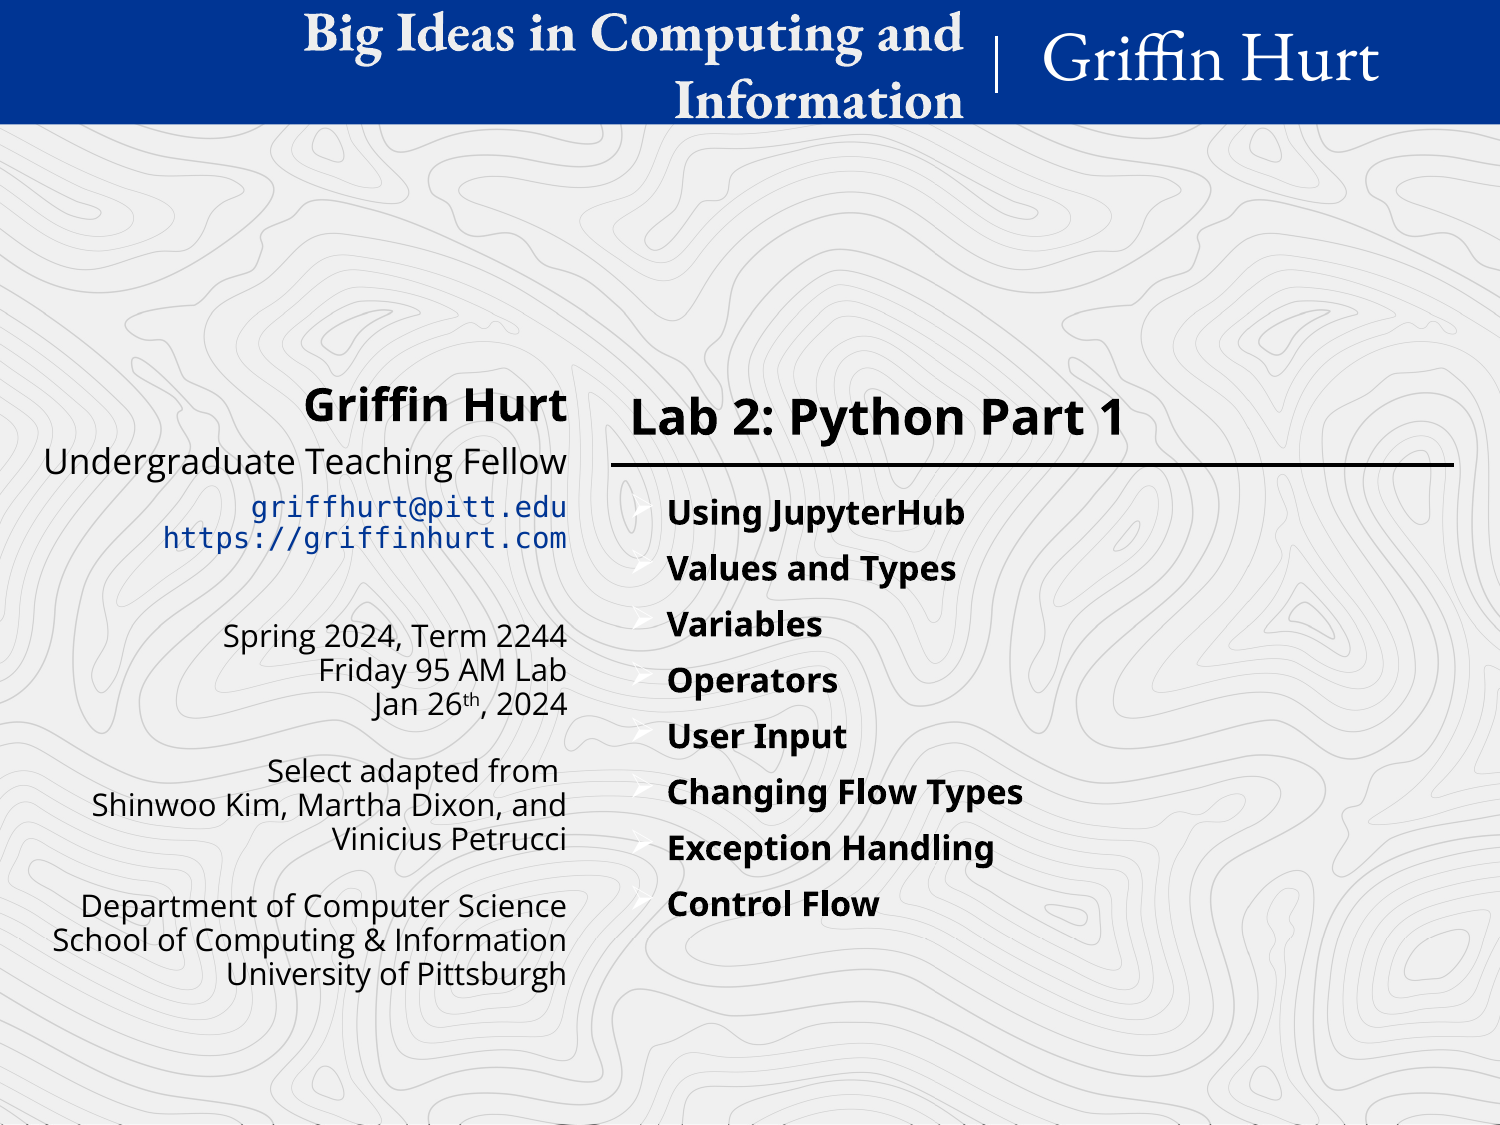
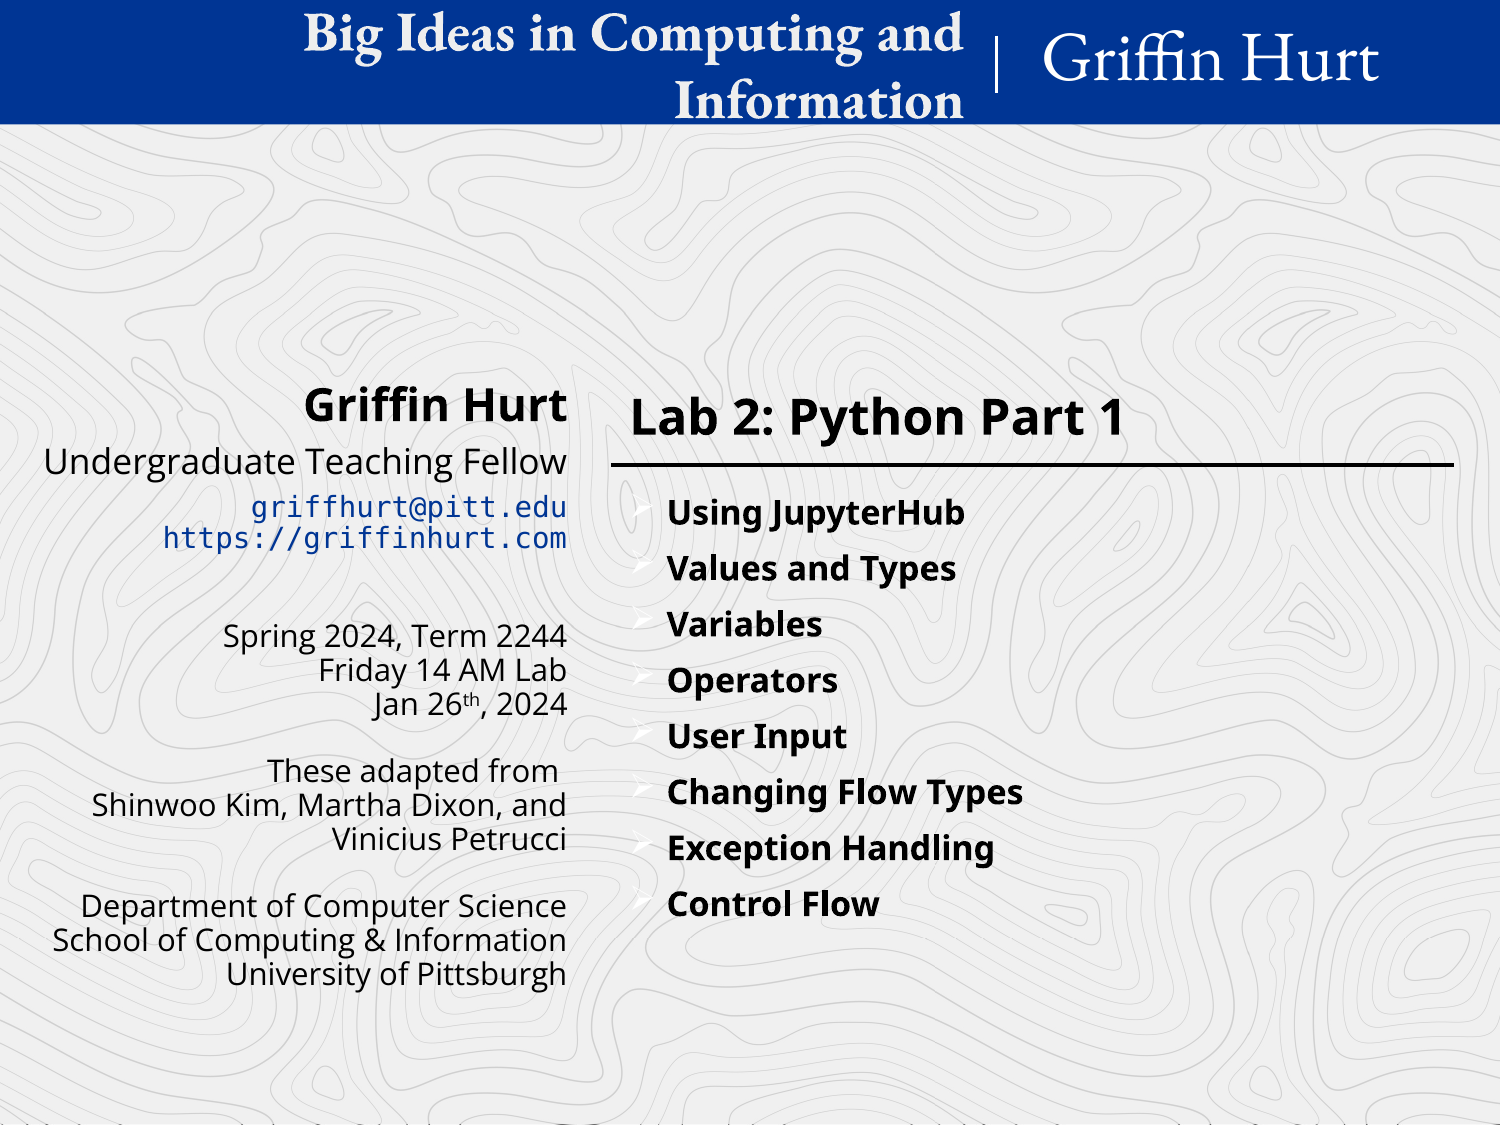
95: 95 -> 14
Select: Select -> These
